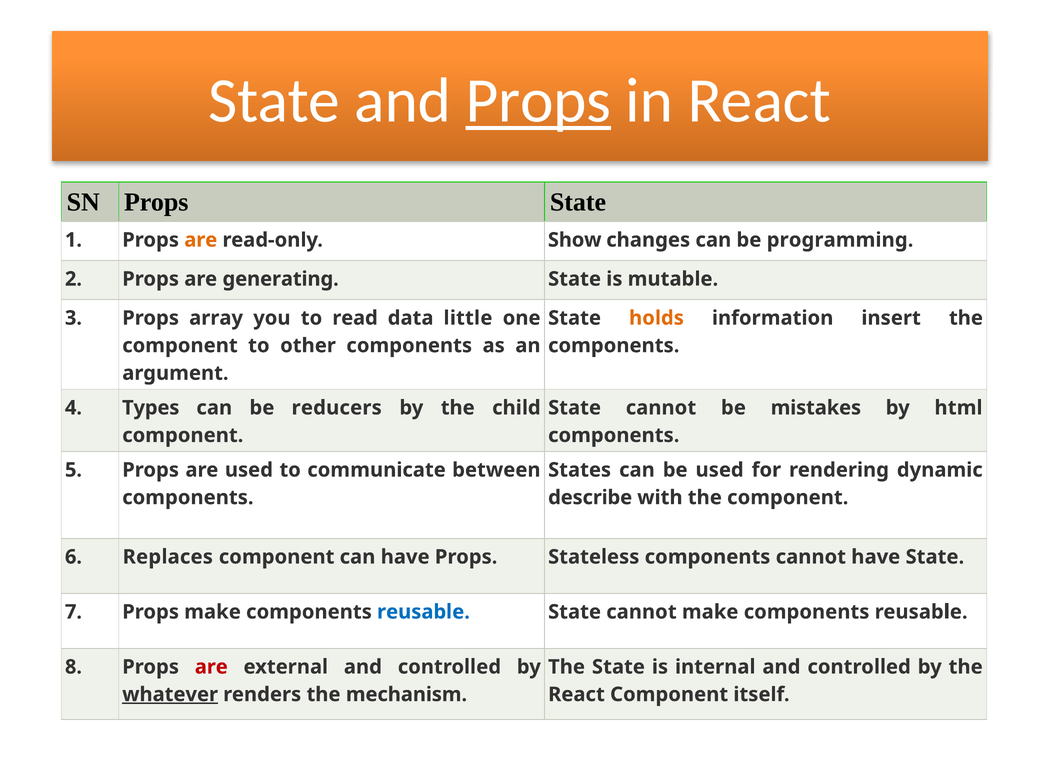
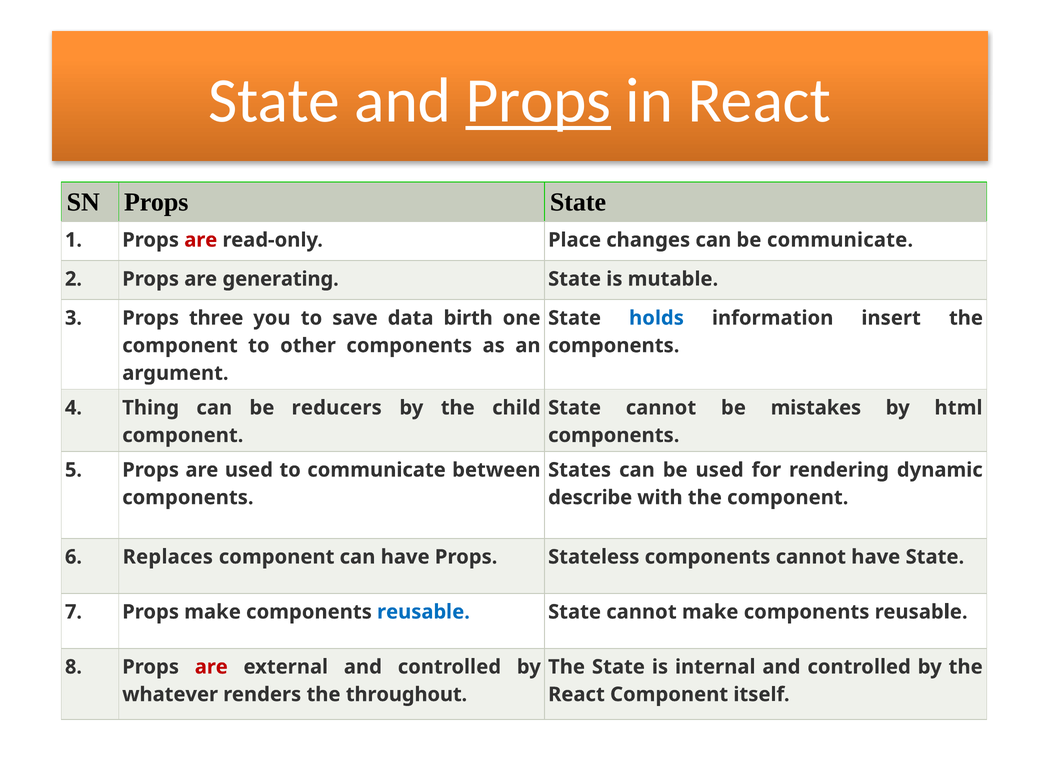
are at (201, 240) colour: orange -> red
Show: Show -> Place
be programming: programming -> communicate
array: array -> three
read: read -> save
little: little -> birth
holds colour: orange -> blue
Types: Types -> Thing
whatever underline: present -> none
mechanism: mechanism -> throughout
